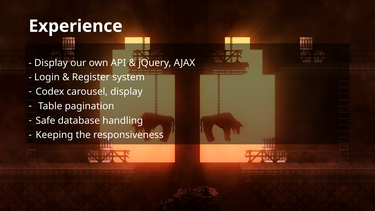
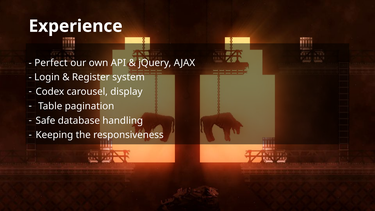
Display at (51, 63): Display -> Perfect
